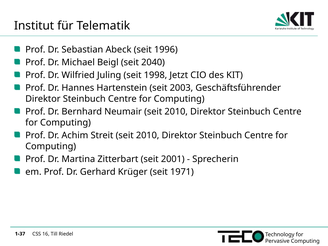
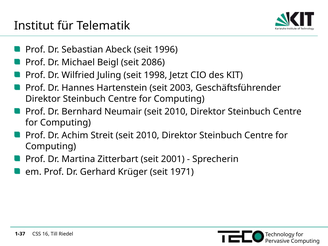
2040: 2040 -> 2086
